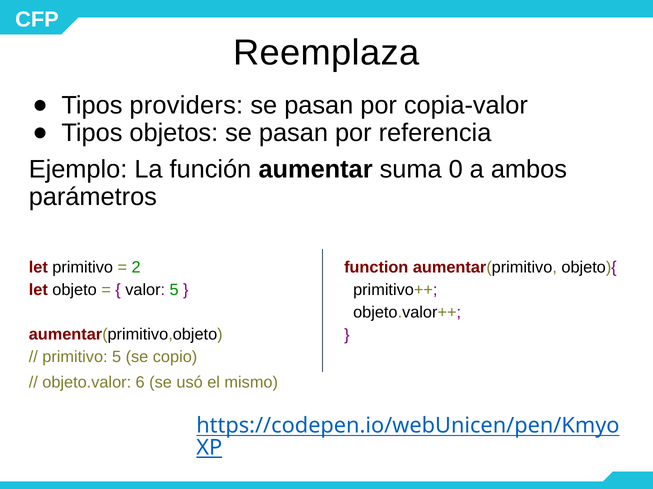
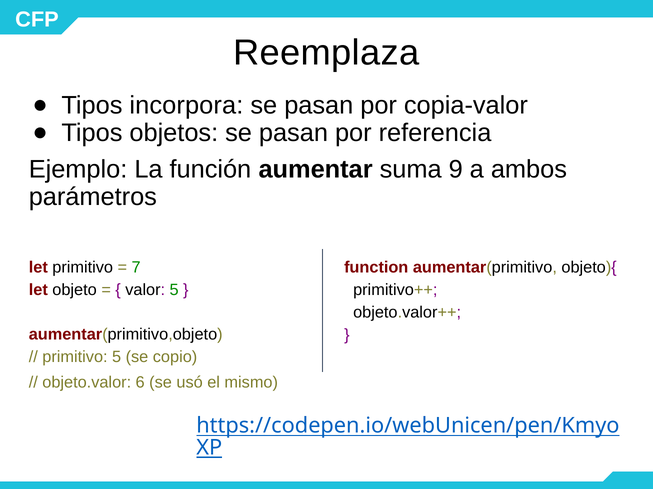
providers: providers -> incorpora
0: 0 -> 9
2: 2 -> 7
